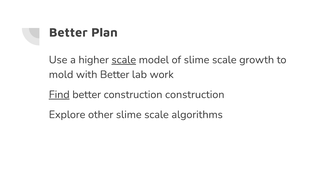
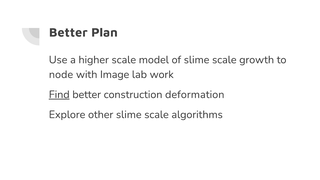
scale at (124, 60) underline: present -> none
mold: mold -> node
with Better: Better -> Image
construction construction: construction -> deformation
